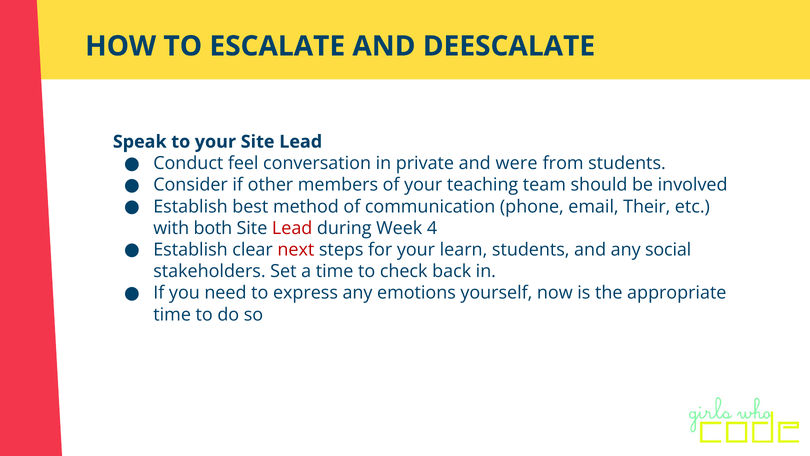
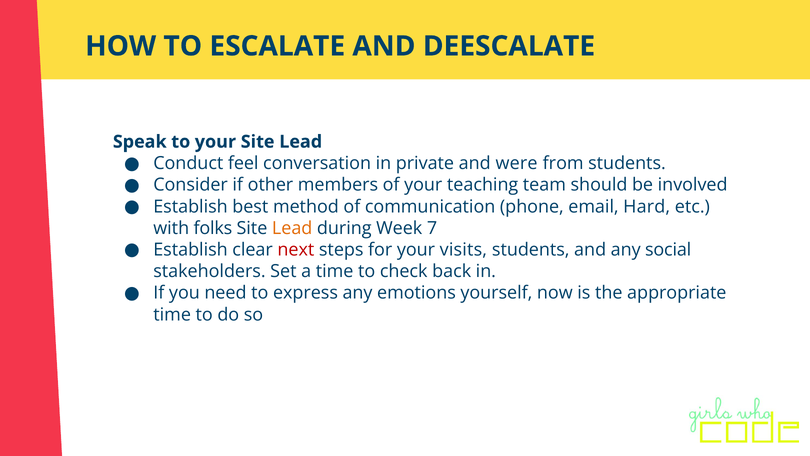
Their: Their -> Hard
both: both -> folks
Lead at (292, 228) colour: red -> orange
4: 4 -> 7
learn: learn -> visits
